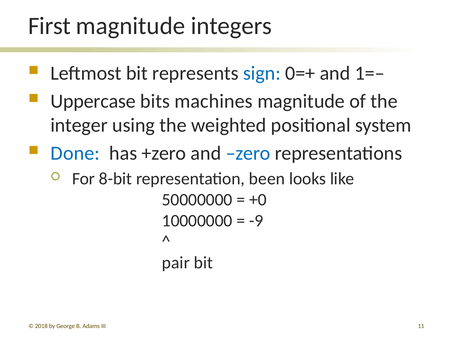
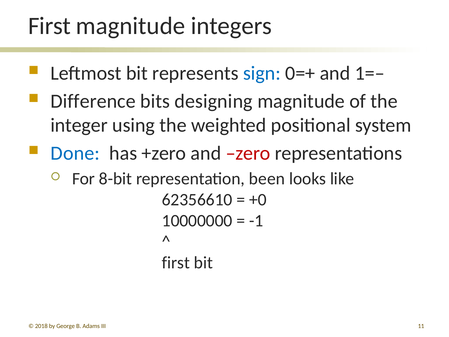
Uppercase: Uppercase -> Difference
machines: machines -> designing
zero colour: blue -> red
50000000: 50000000 -> 62356610
-9: -9 -> -1
pair at (176, 263): pair -> first
